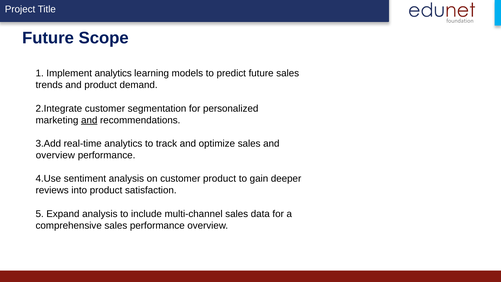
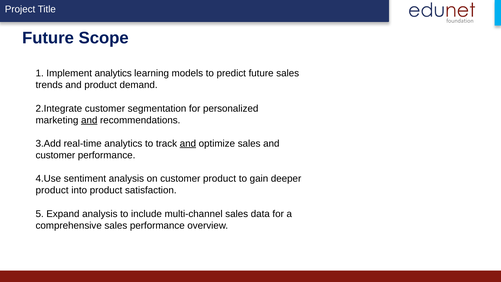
and at (188, 143) underline: none -> present
overview at (55, 155): overview -> customer
reviews at (52, 190): reviews -> product
